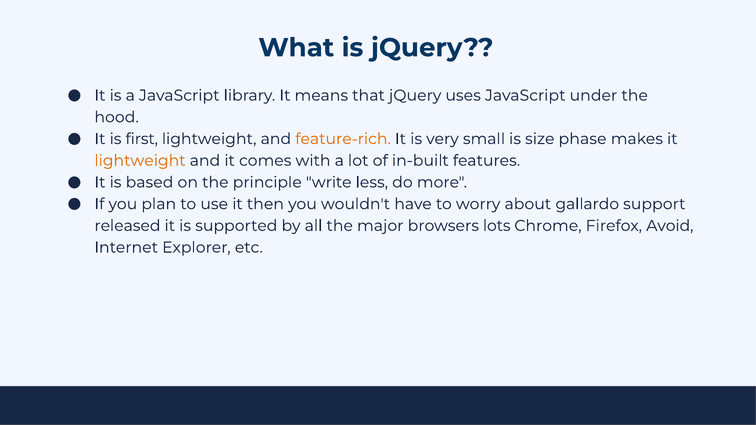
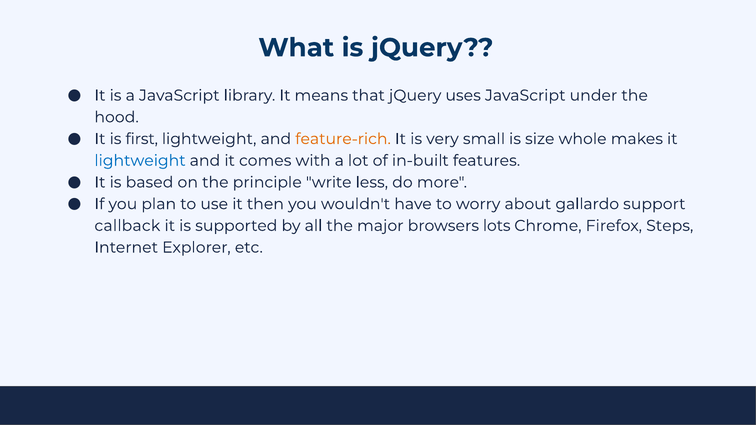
phase: phase -> whole
lightweight at (140, 161) colour: orange -> blue
released: released -> callback
Avoid: Avoid -> Steps
